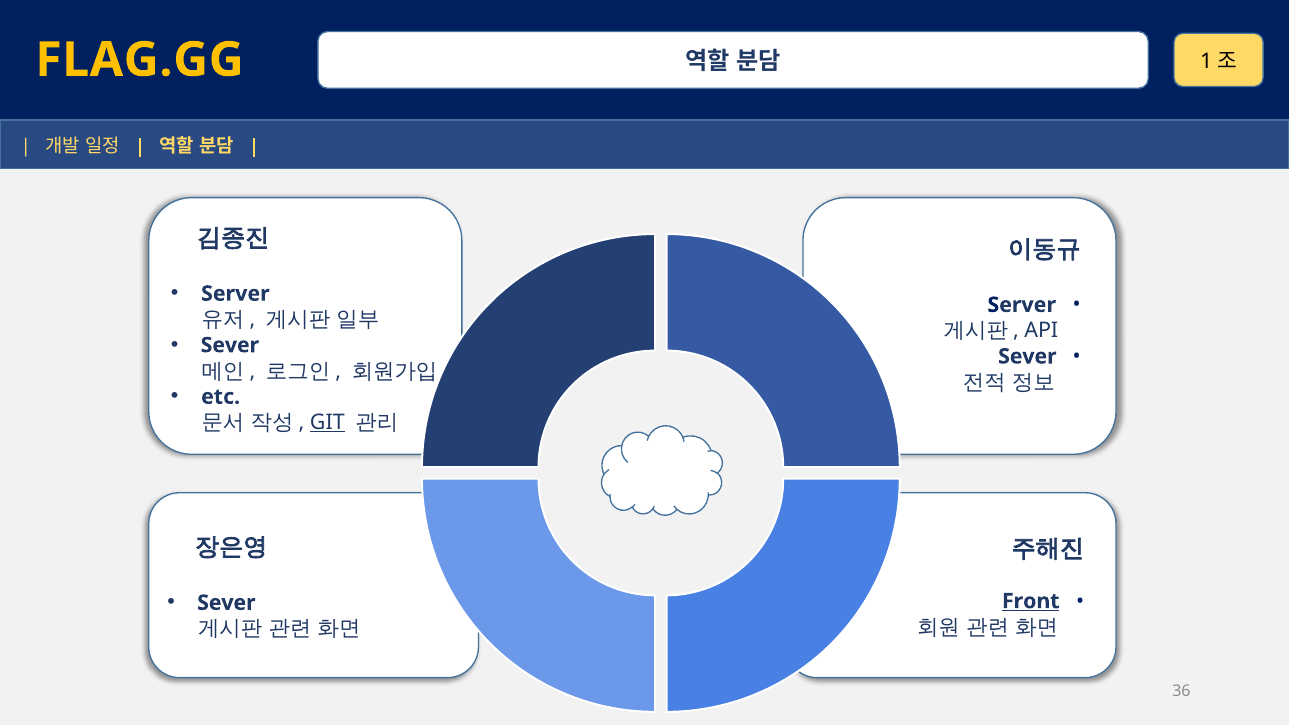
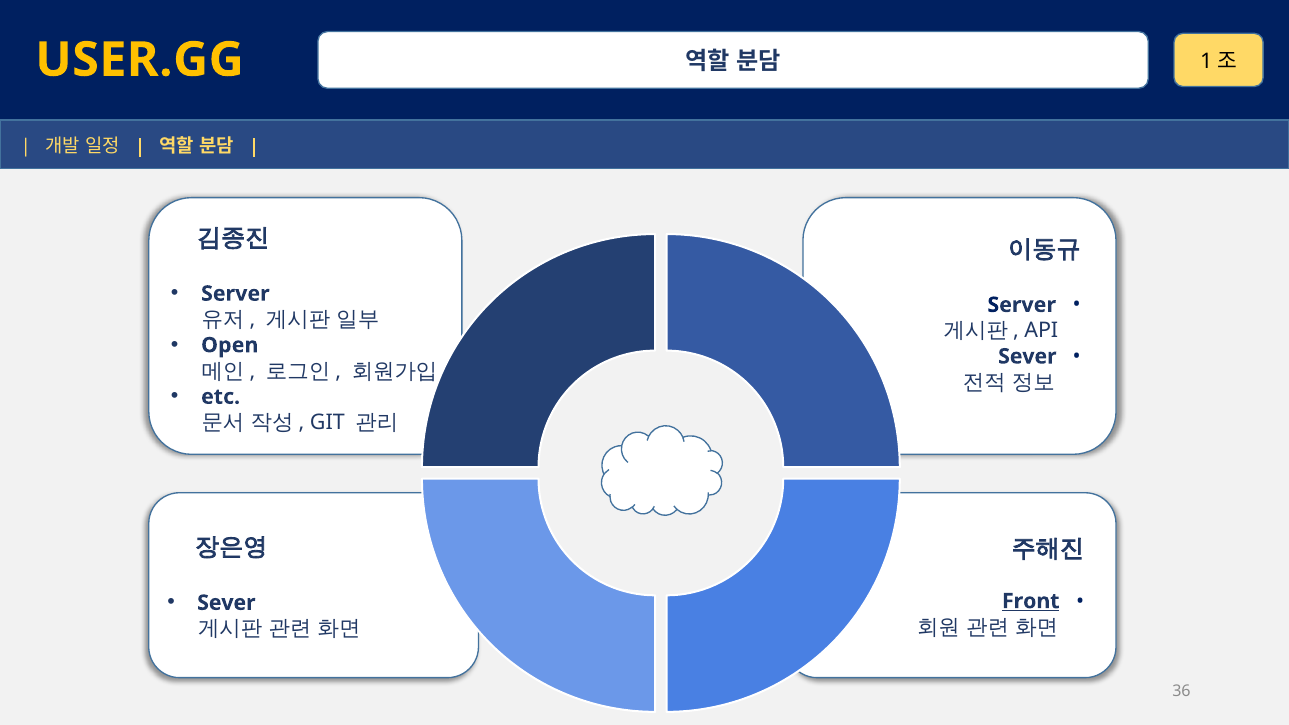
FLAG.GG: FLAG.GG -> USER.GG
Sever at (230, 345): Sever -> Open
GIT underline: present -> none
